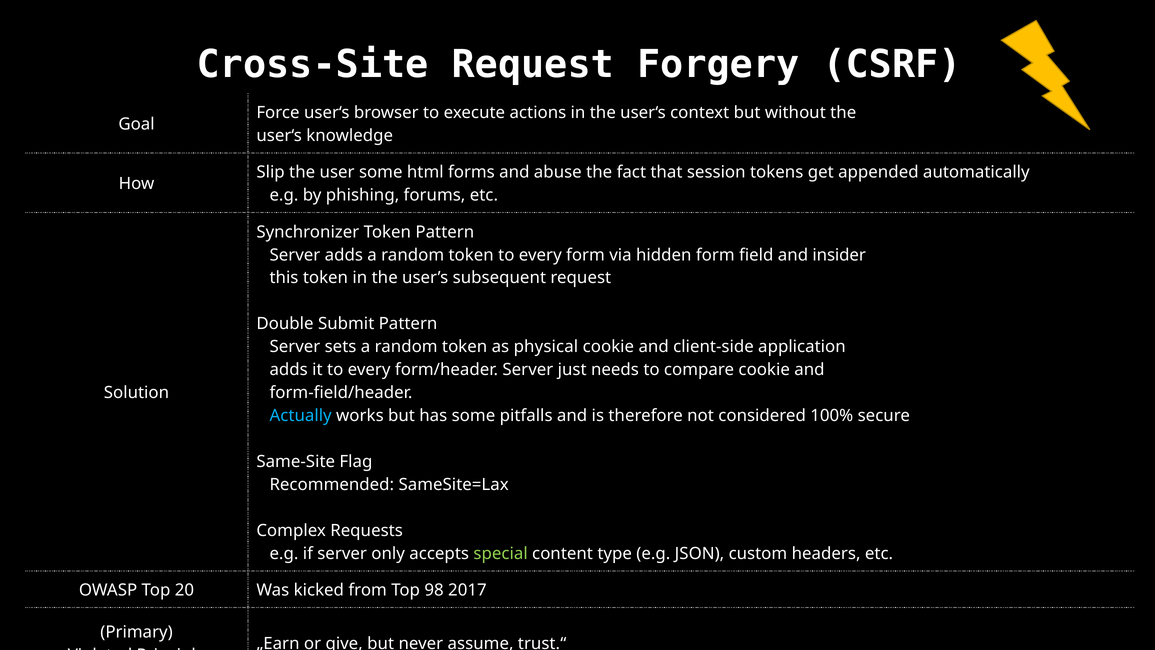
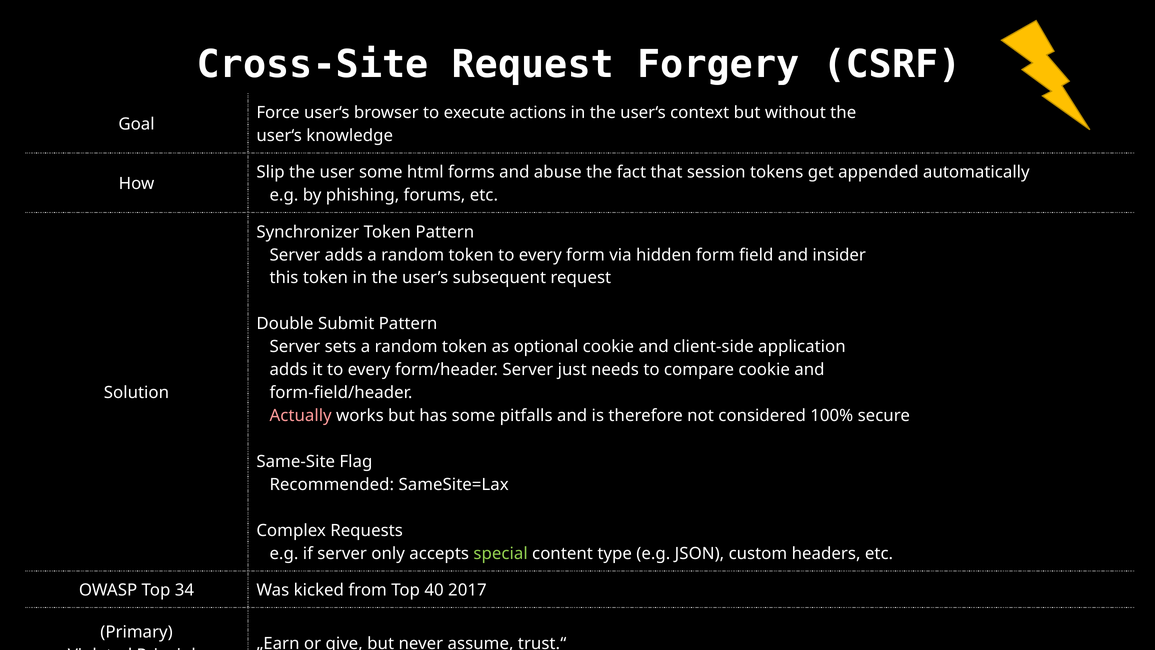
physical: physical -> optional
Actually colour: light blue -> pink
20: 20 -> 34
98: 98 -> 40
